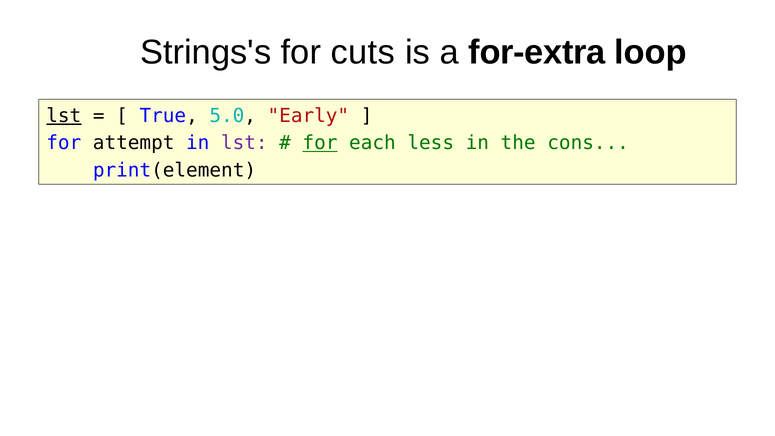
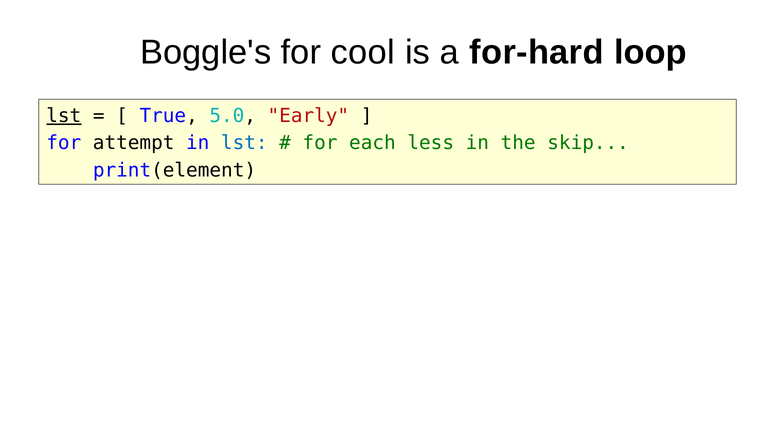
Strings's: Strings's -> Boggle's
cuts: cuts -> cool
for-extra: for-extra -> for-hard
lst at (244, 143) colour: purple -> blue
for at (320, 143) underline: present -> none
cons: cons -> skip
